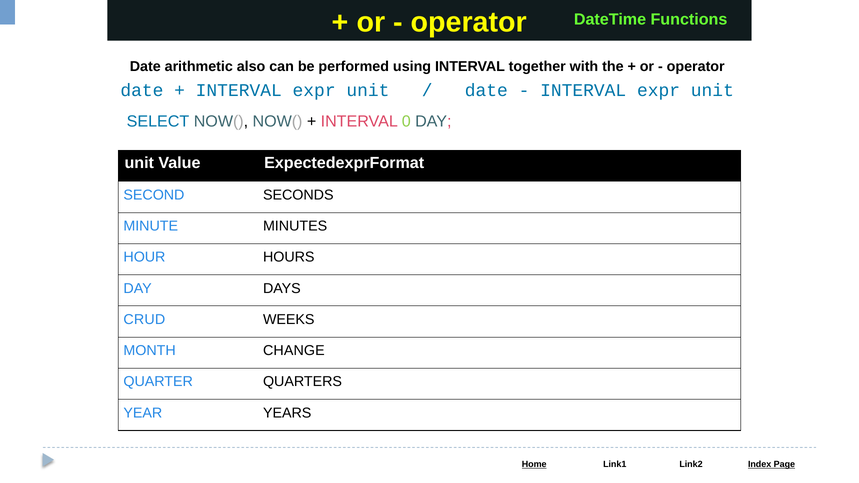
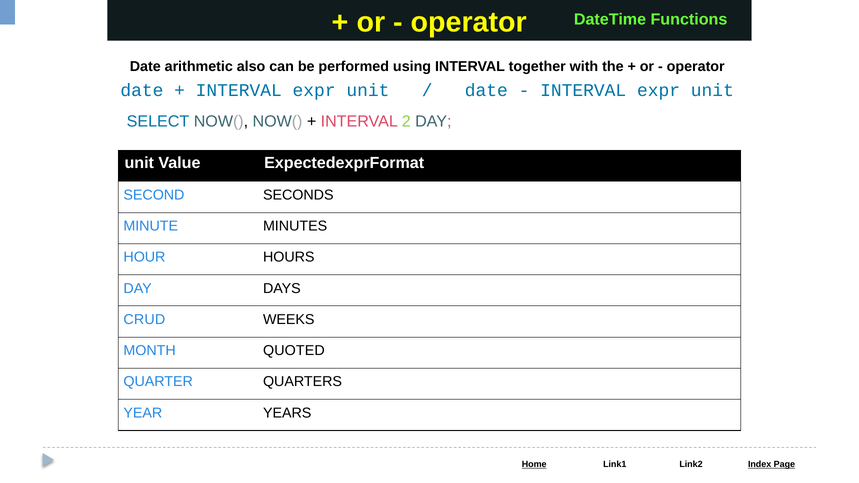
0: 0 -> 2
CHANGE: CHANGE -> QUOTED
